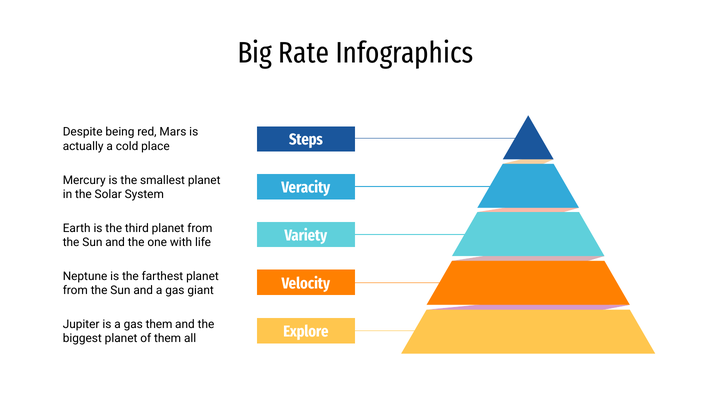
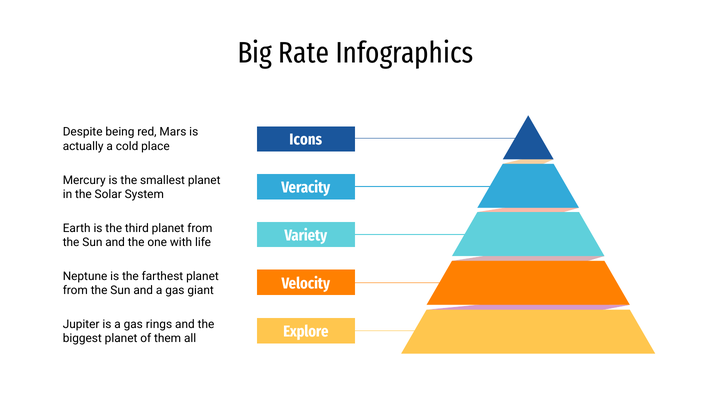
Steps: Steps -> Icons
gas them: them -> rings
